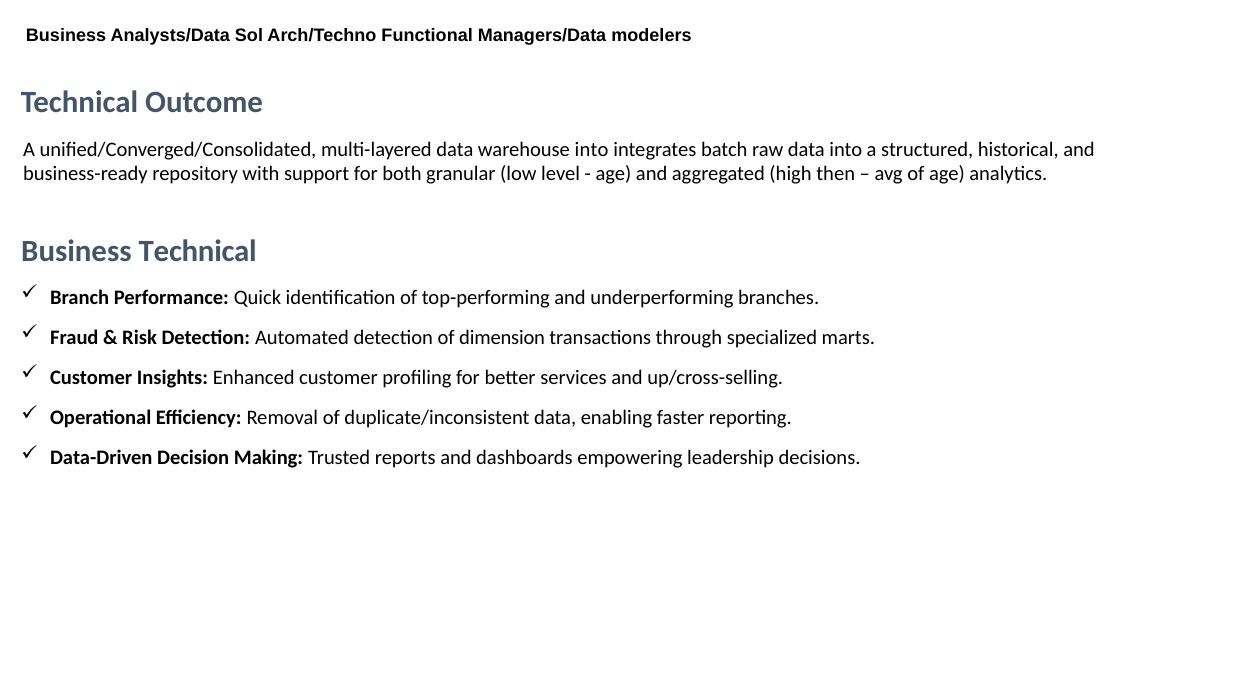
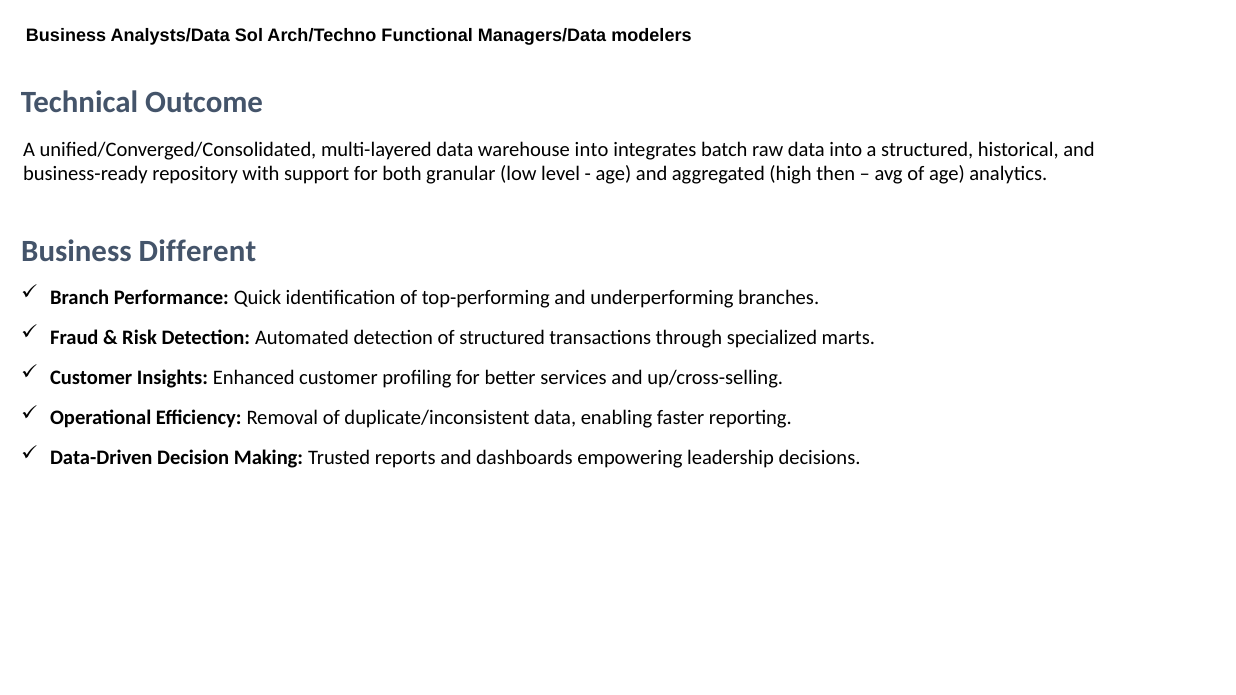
Business Technical: Technical -> Different
of dimension: dimension -> structured
